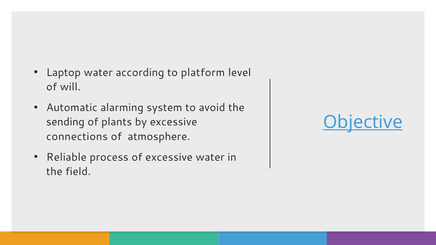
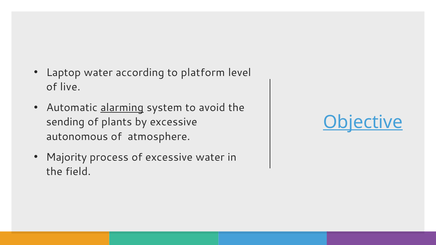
will: will -> live
alarming underline: none -> present
connections: connections -> autonomous
Reliable: Reliable -> Majority
